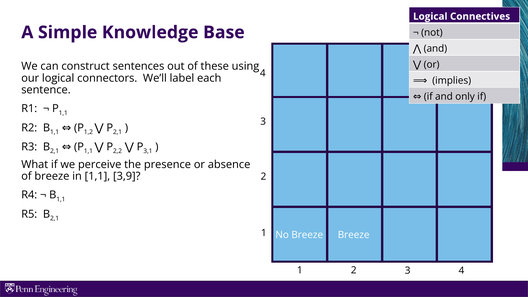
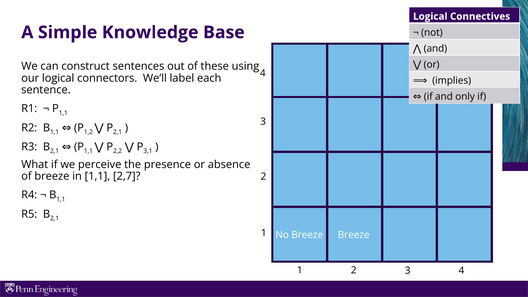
3,9: 3,9 -> 2,7
